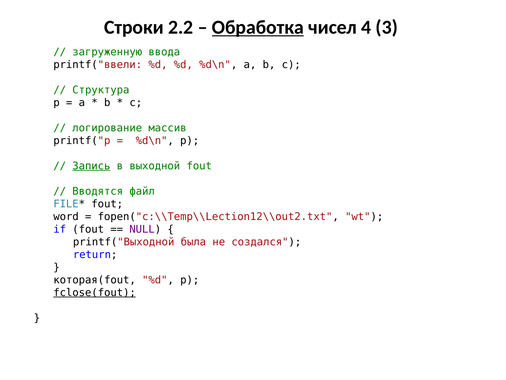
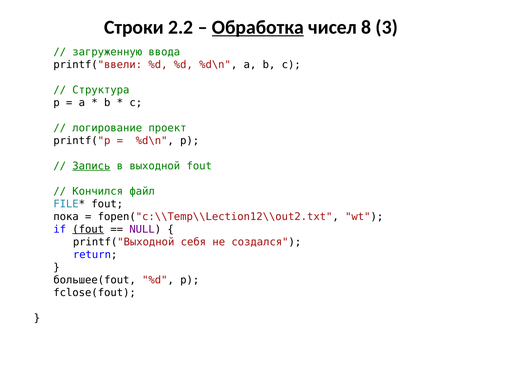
4: 4 -> 8
массив: массив -> проект
Вводятся: Вводятся -> Кончился
word: word -> пока
fout at (88, 229) underline: none -> present
была: была -> себя
которая(fout: которая(fout -> большее(fout
fclose(fout underline: present -> none
